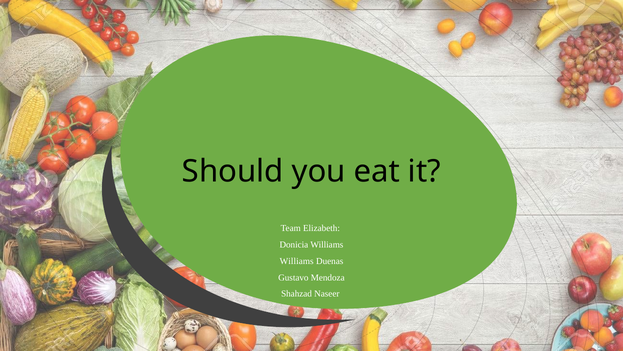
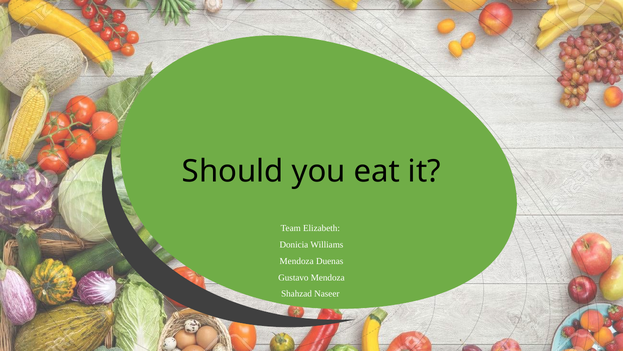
Williams at (297, 261): Williams -> Mendoza
